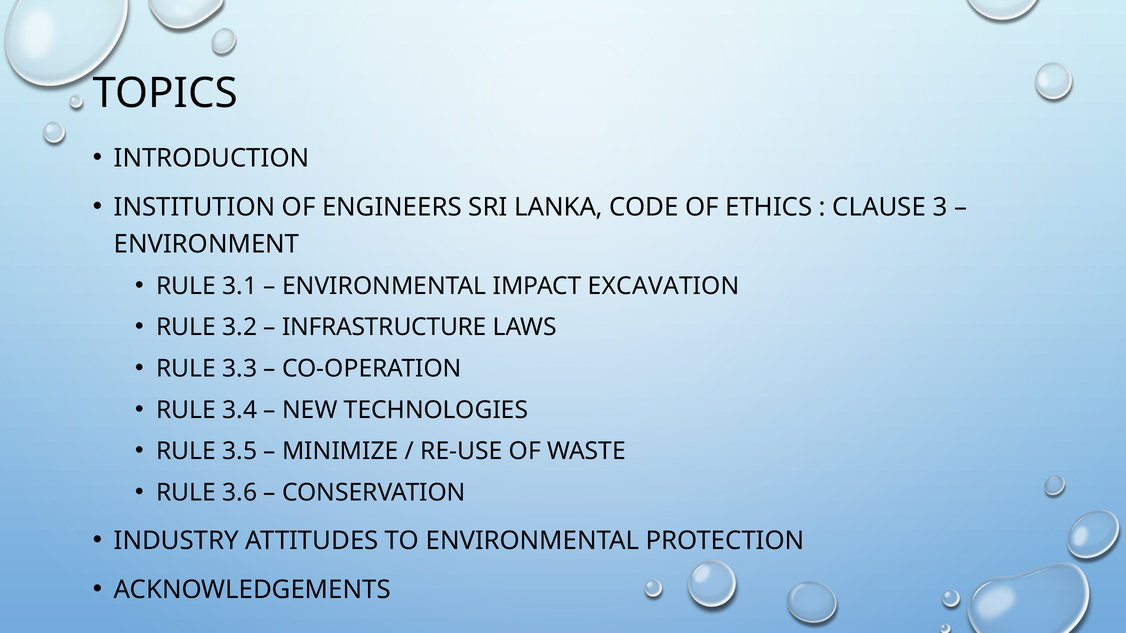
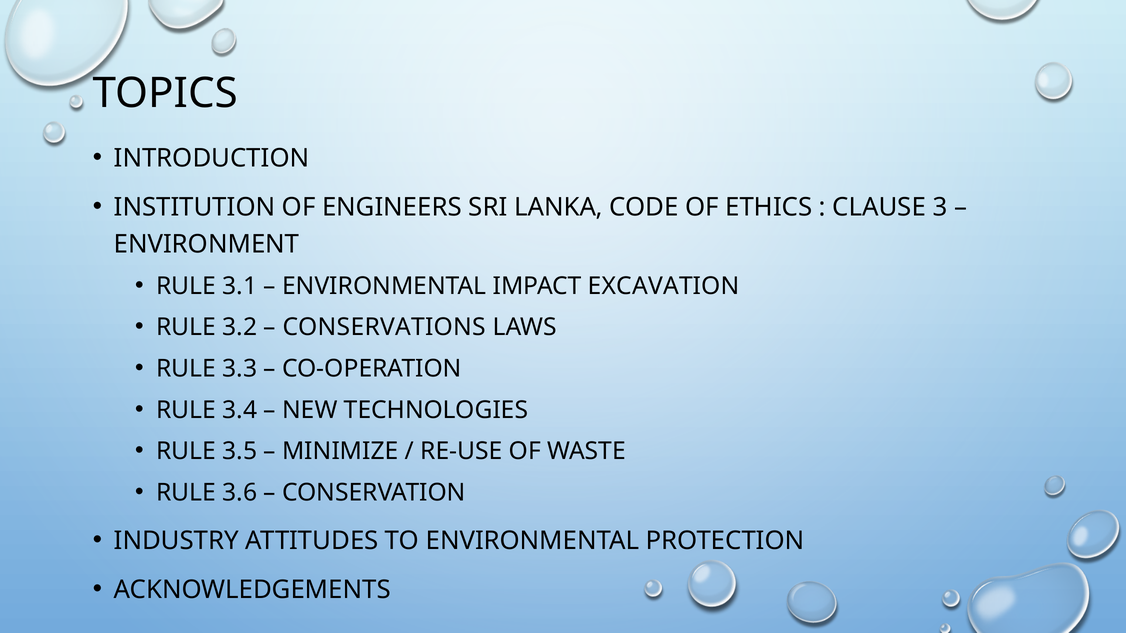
INFRASTRUCTURE: INFRASTRUCTURE -> CONSERVATIONS
